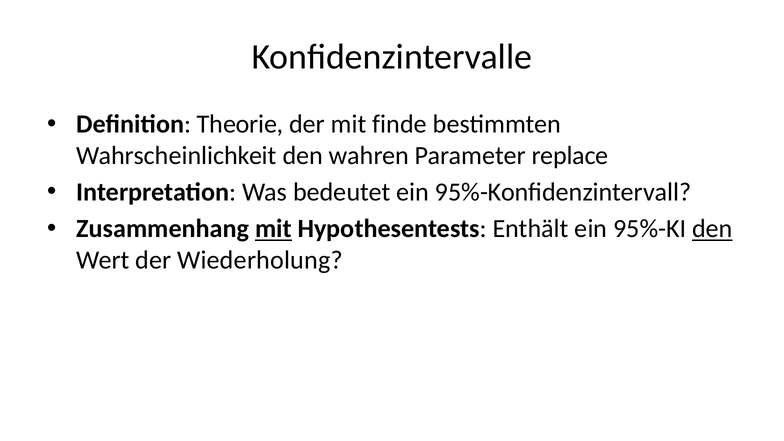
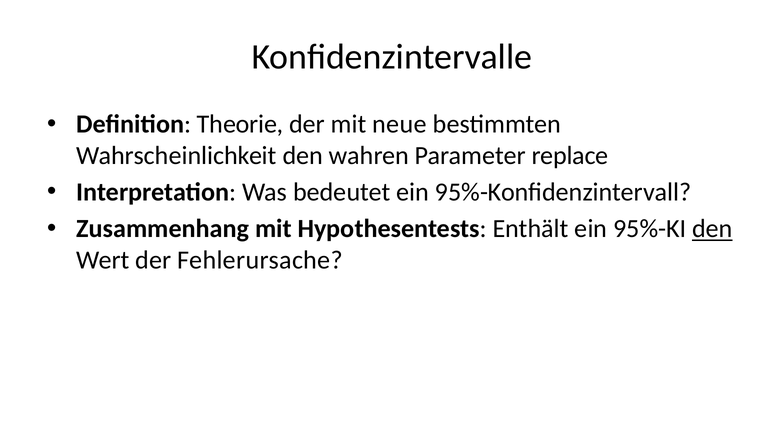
finde: finde -> neue
mit at (273, 229) underline: present -> none
Wiederholung: Wiederholung -> Fehlerursache
